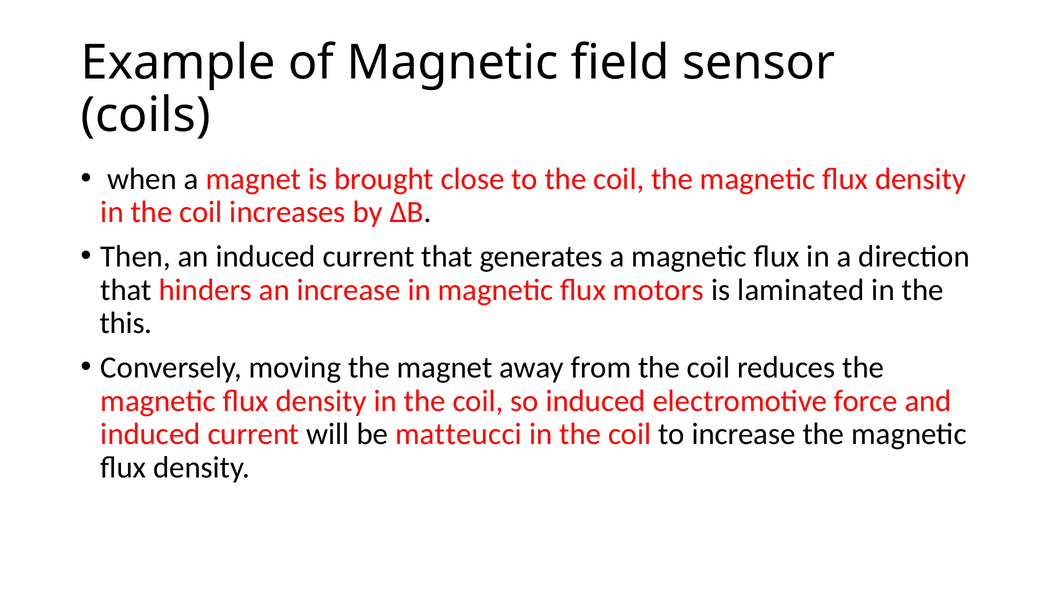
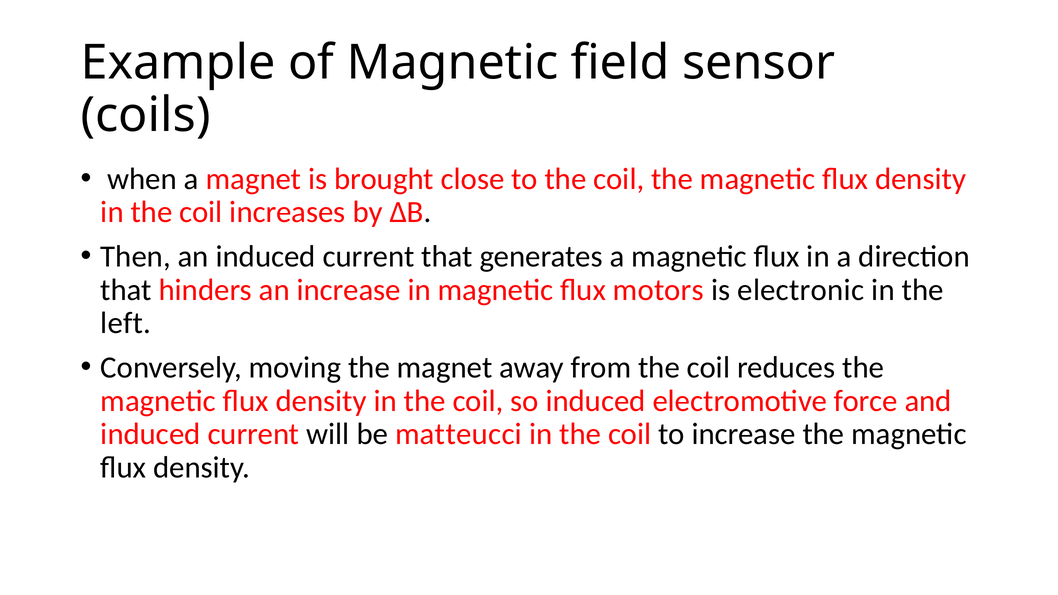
laminated: laminated -> electronic
this: this -> left
